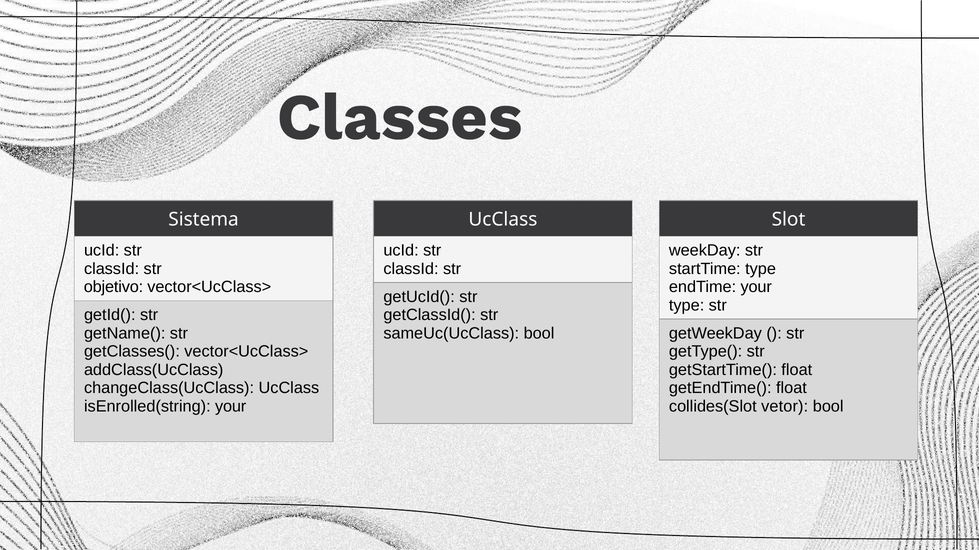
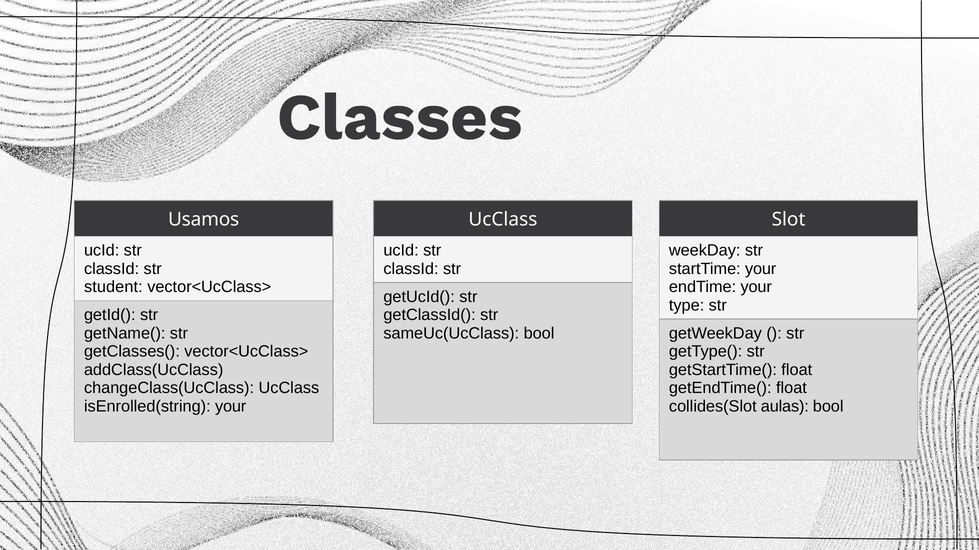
Sistema: Sistema -> Usamos
startTime type: type -> your
objetivo: objetivo -> student
vetor: vetor -> aulas
